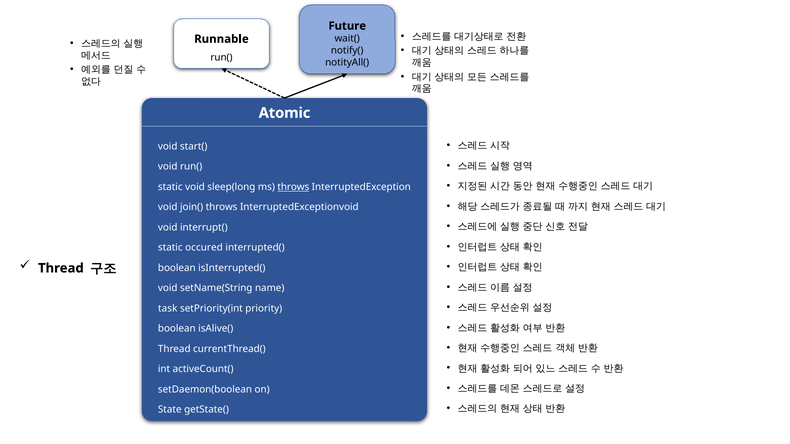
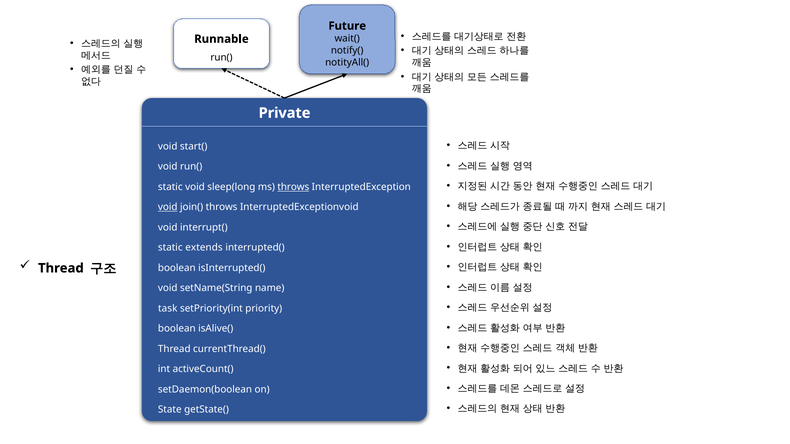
Atomic: Atomic -> Private
void at (168, 207) underline: none -> present
occured: occured -> extends
